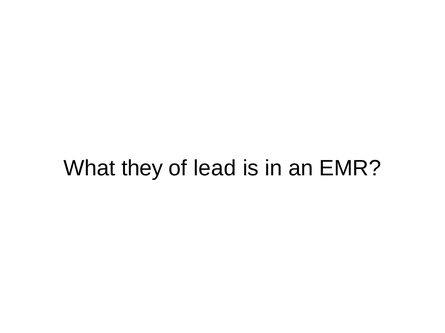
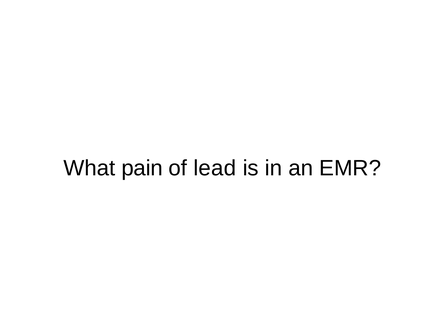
they: they -> pain
